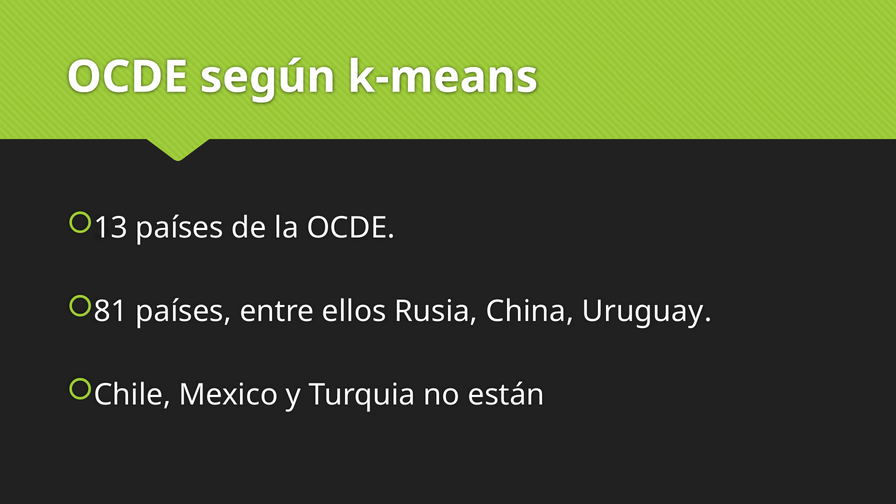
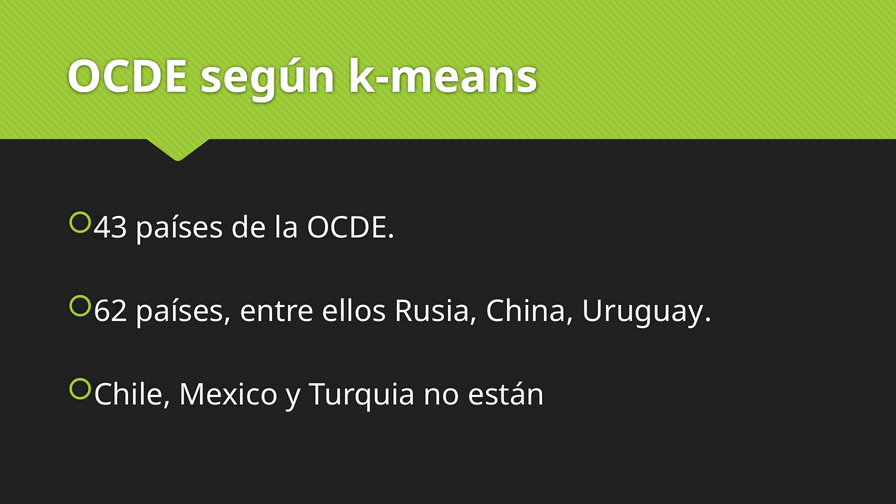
13: 13 -> 43
81: 81 -> 62
